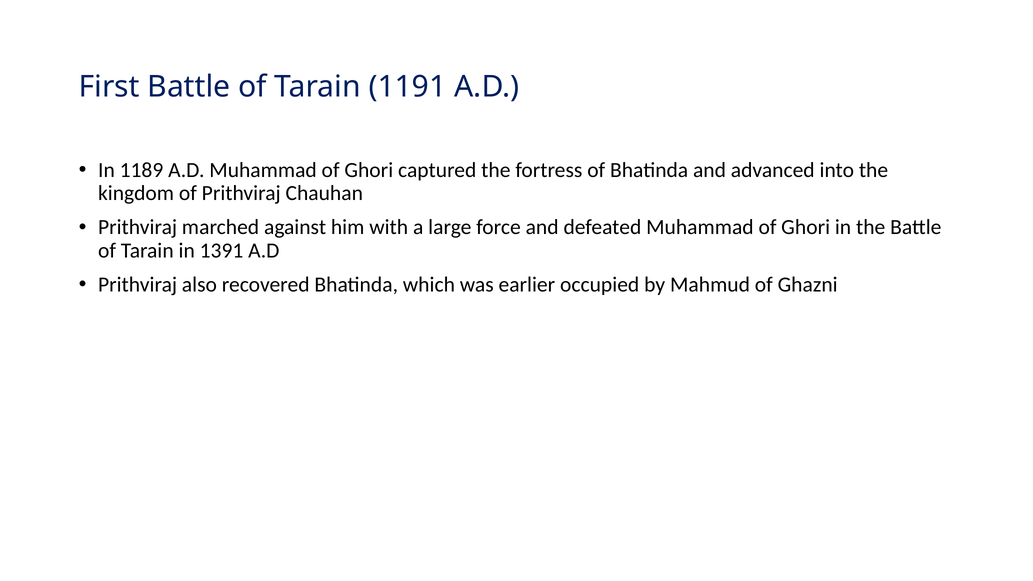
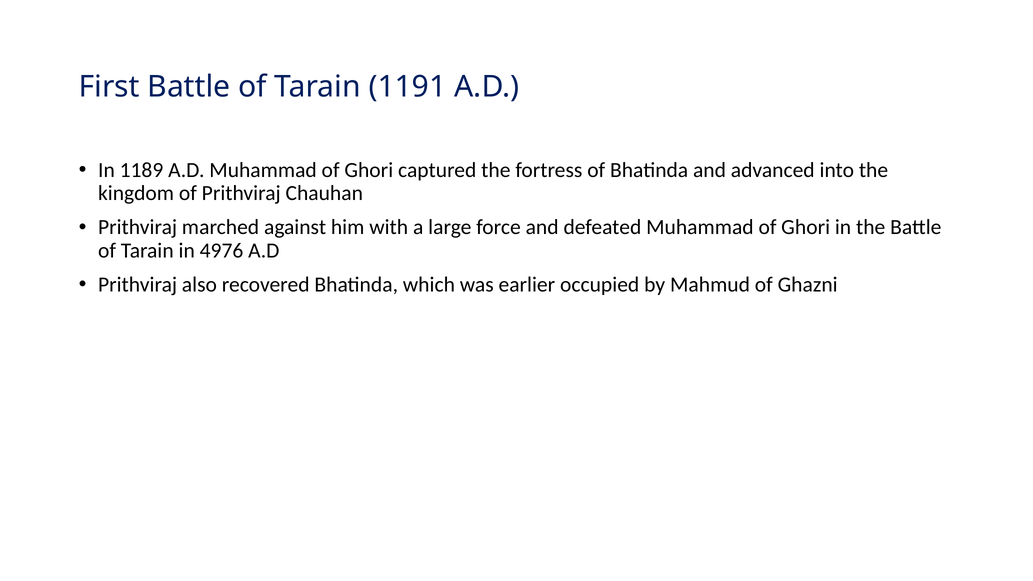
1391: 1391 -> 4976
